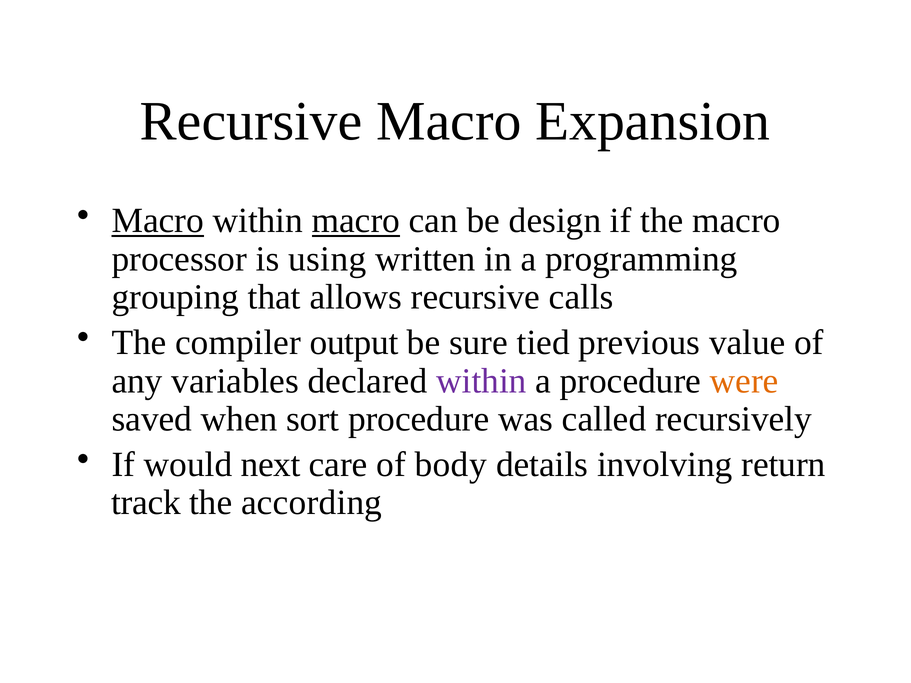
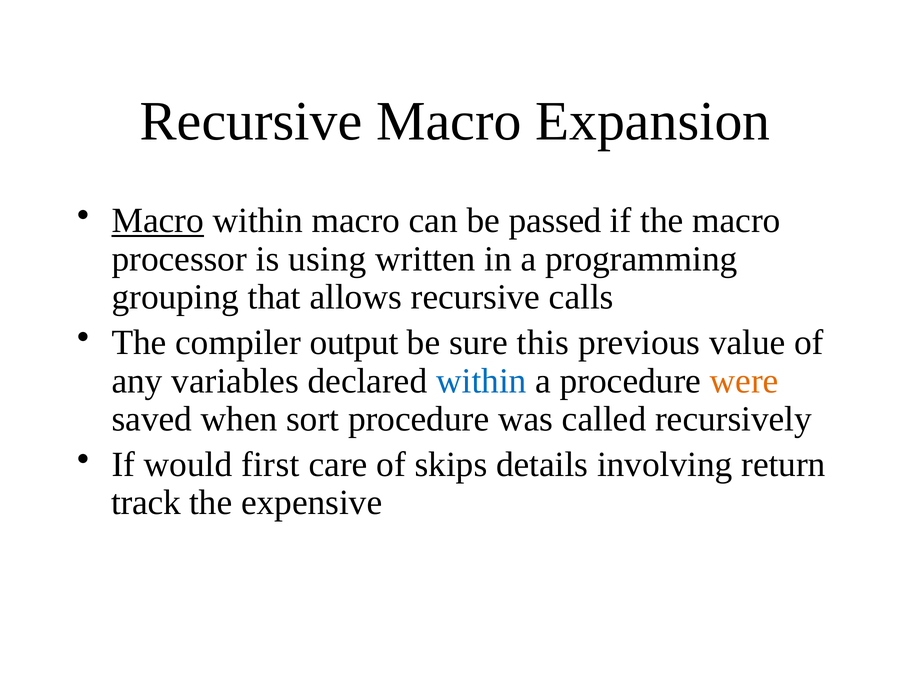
macro at (356, 221) underline: present -> none
design: design -> passed
tied: tied -> this
within at (481, 381) colour: purple -> blue
next: next -> first
body: body -> skips
according: according -> expensive
